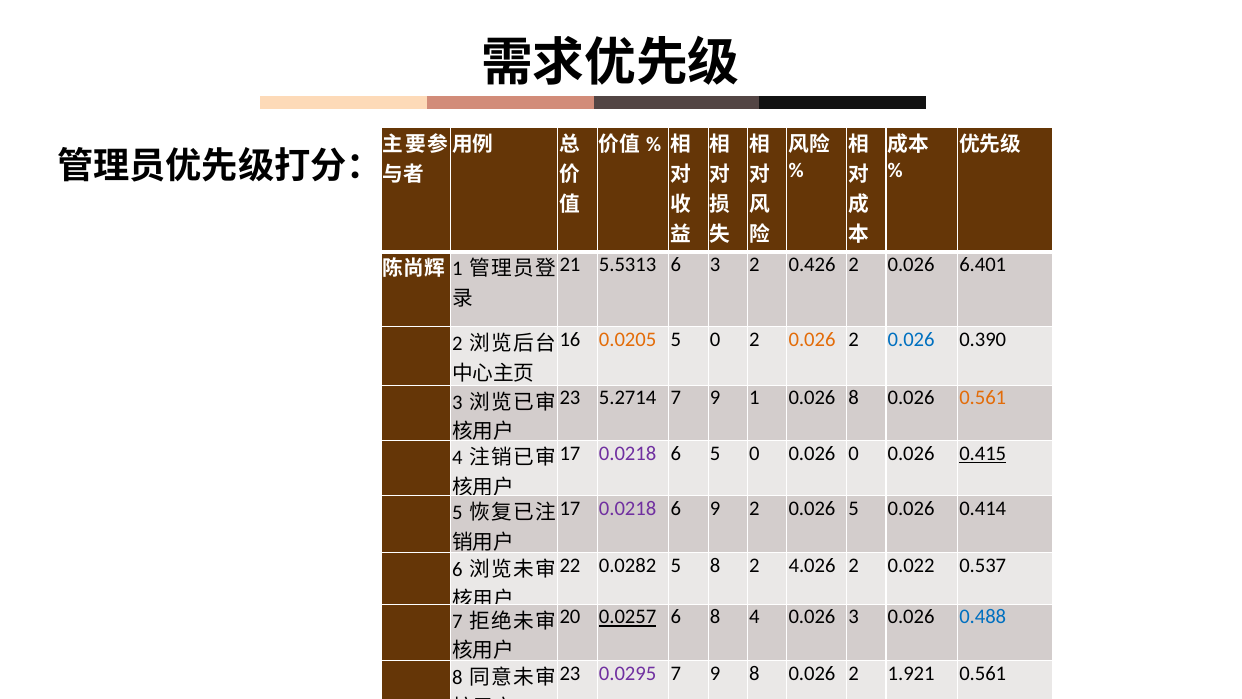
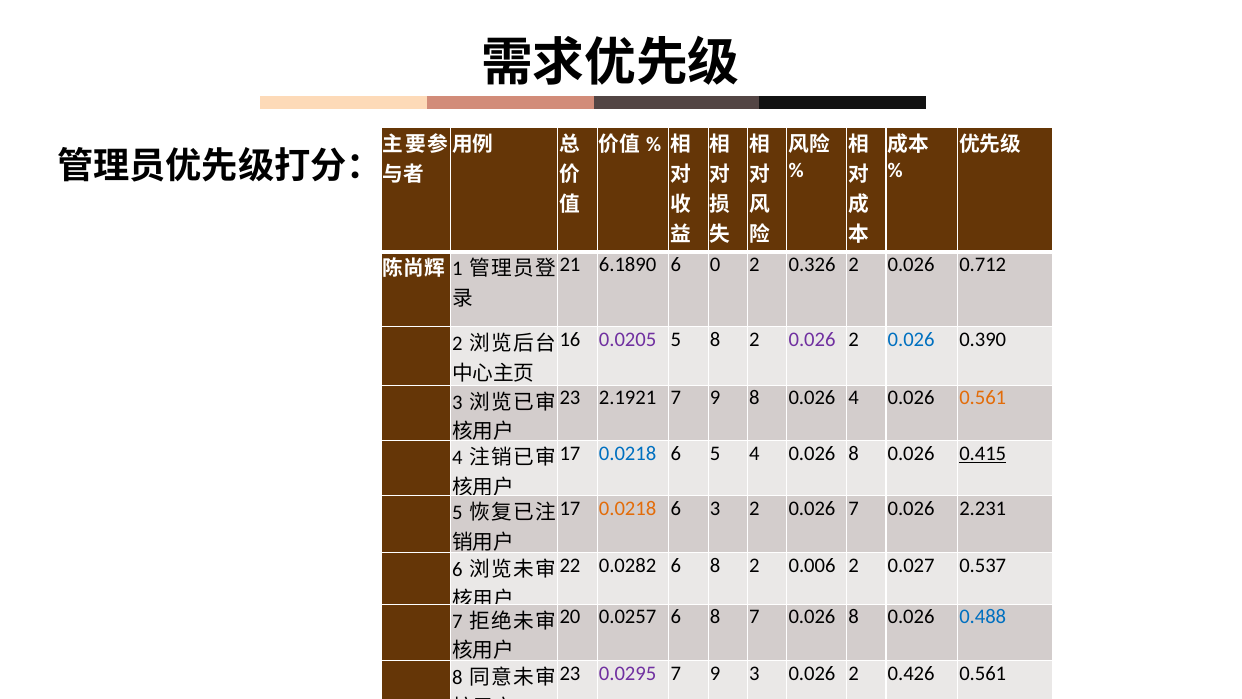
5.5313: 5.5313 -> 6.1890
6 3: 3 -> 0
0.426: 0.426 -> 0.326
6.401: 6.401 -> 0.712
0.0205 colour: orange -> purple
0 at (715, 339): 0 -> 8
0.026 at (812, 339) colour: orange -> purple
5.2714: 5.2714 -> 2.1921
9 1: 1 -> 8
0.026 8: 8 -> 4
0.0218 at (628, 454) colour: purple -> blue
6 5 0: 0 -> 4
0 at (854, 454): 0 -> 8
0.0218 at (628, 508) colour: purple -> orange
6 9: 9 -> 3
0.026 5: 5 -> 7
0.414: 0.414 -> 2.231
0.0282 5: 5 -> 6
4.026: 4.026 -> 0.006
0.022: 0.022 -> 0.027
0.0257 underline: present -> none
8 4: 4 -> 7
3 at (854, 617): 3 -> 8
9 8: 8 -> 3
1.921: 1.921 -> 0.426
